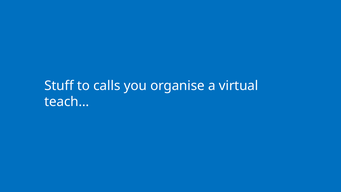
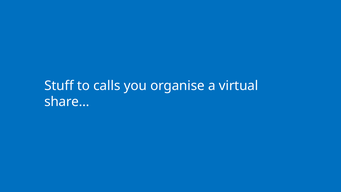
teach: teach -> share
